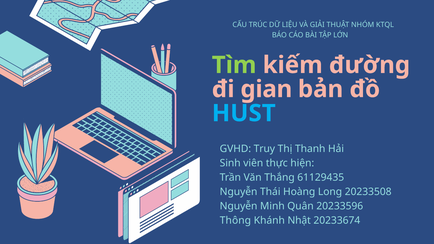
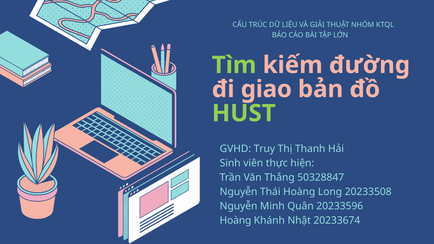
gian: gian -> giao
HUST colour: light blue -> light green
61129435: 61129435 -> 50328847
Thông at (235, 221): Thông -> Hoàng
